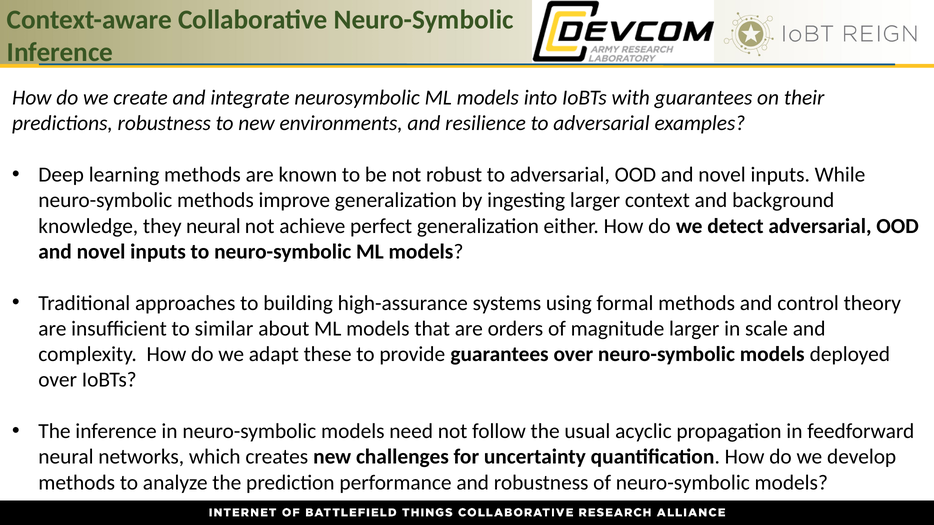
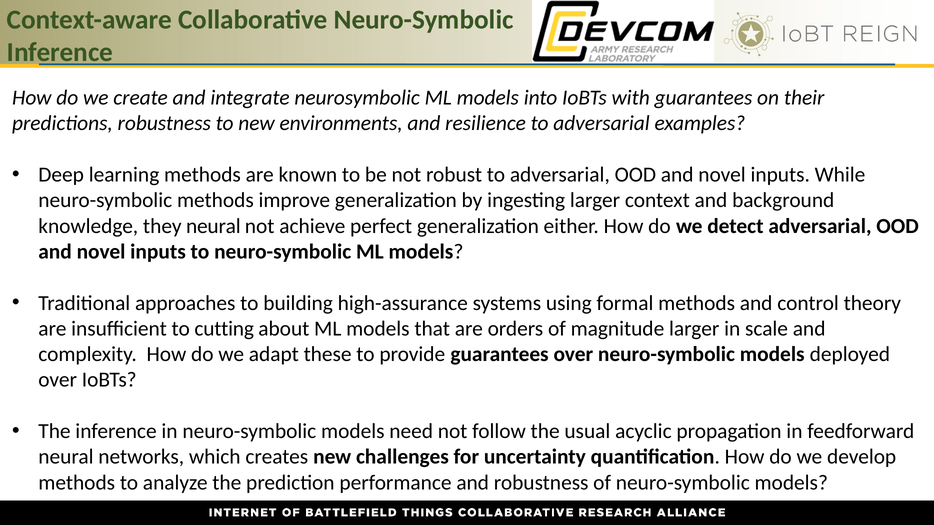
similar: similar -> cutting
